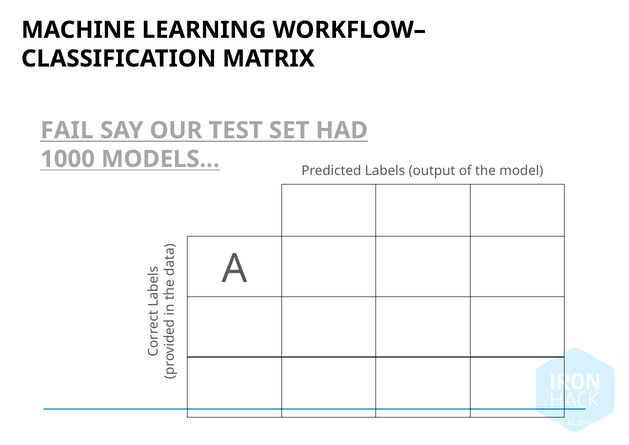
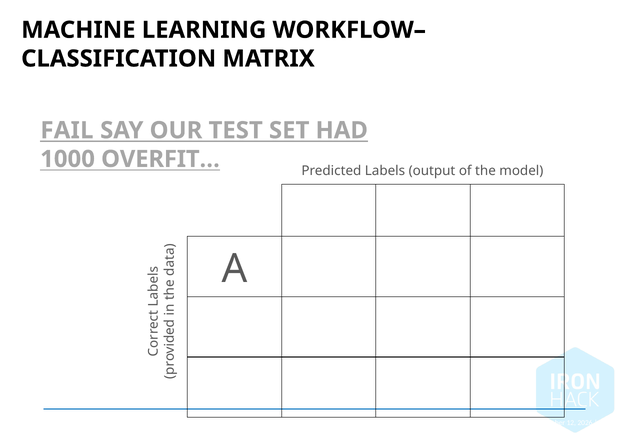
MODELS…: MODELS… -> OVERFIT…
